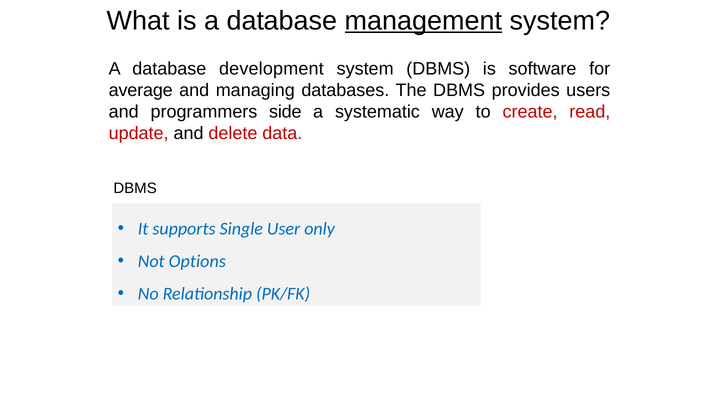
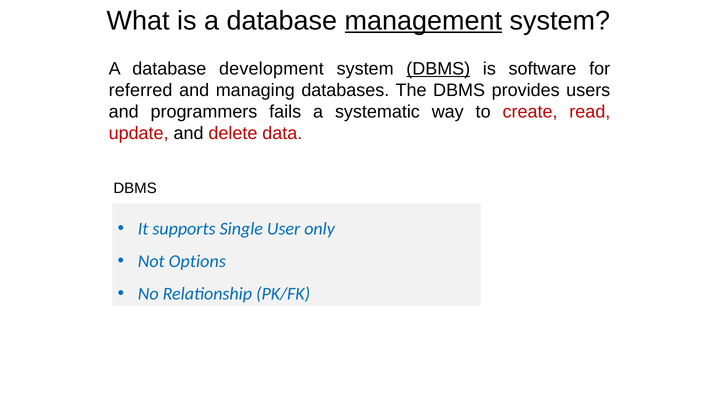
DBMS at (438, 69) underline: none -> present
average: average -> referred
side: side -> fails
